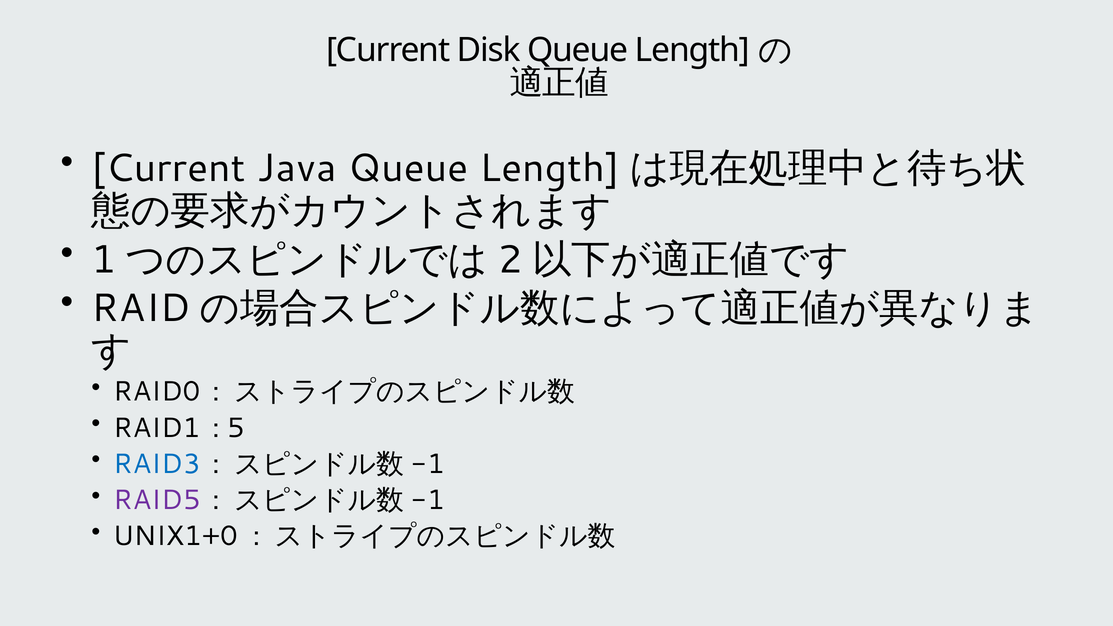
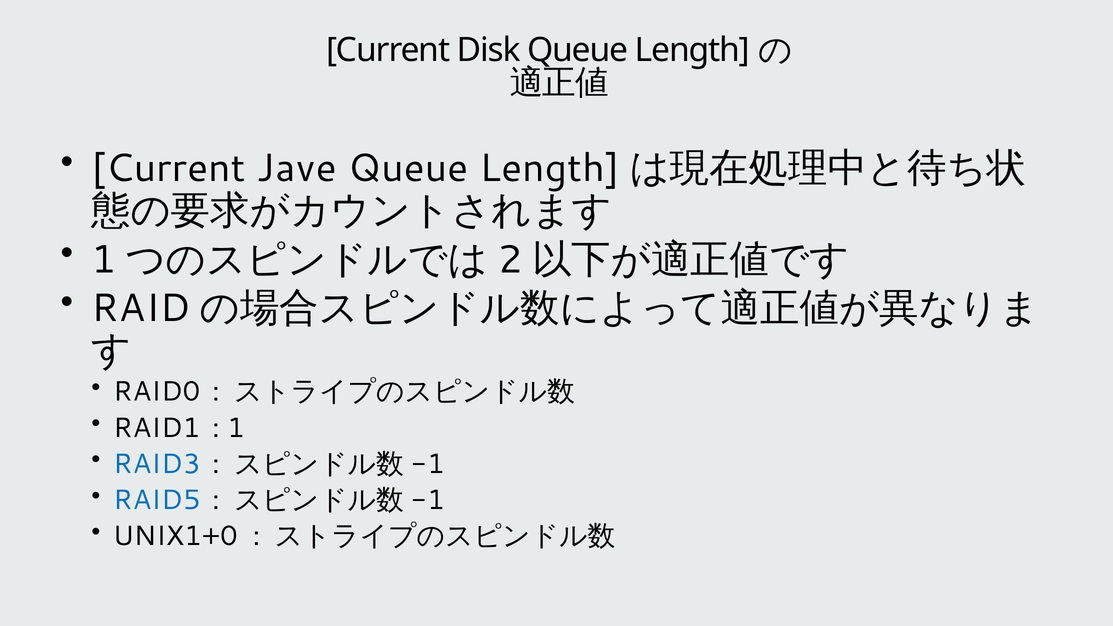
Java: Java -> Jave
5: 5 -> 1
RAID5 colour: purple -> blue
